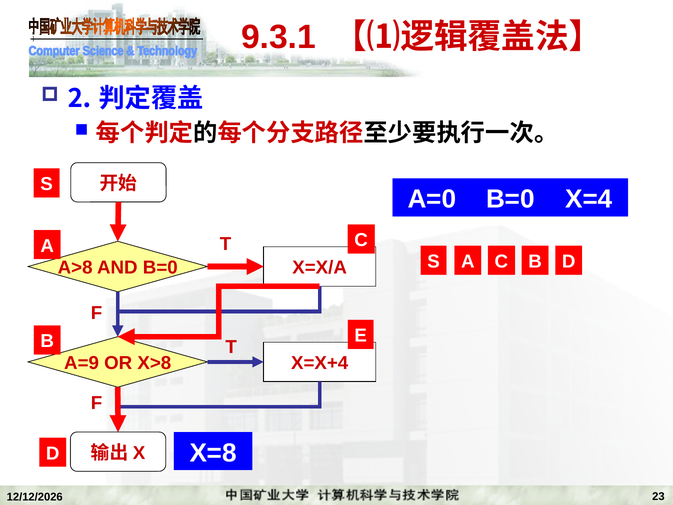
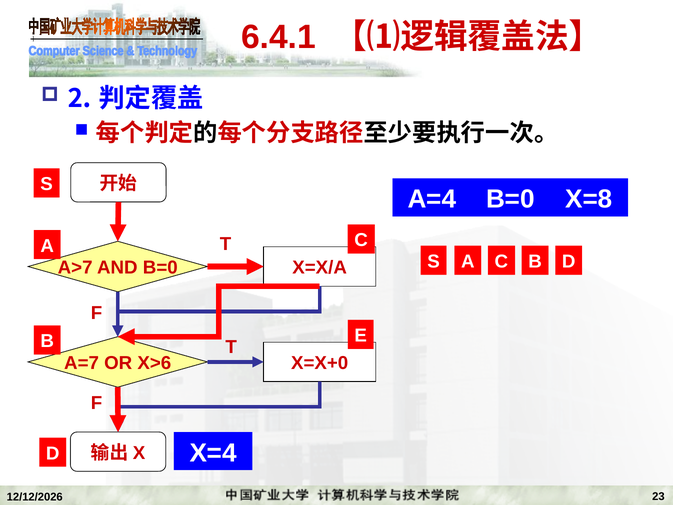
9.3.1: 9.3.1 -> 6.4.1
A=0: A=0 -> A=4
X=4: X=4 -> X=8
A>8: A>8 -> A>7
A=9: A=9 -> A=7
X>8: X>8 -> X>6
X=X+4: X=X+4 -> X=X+0
X=8: X=8 -> X=4
